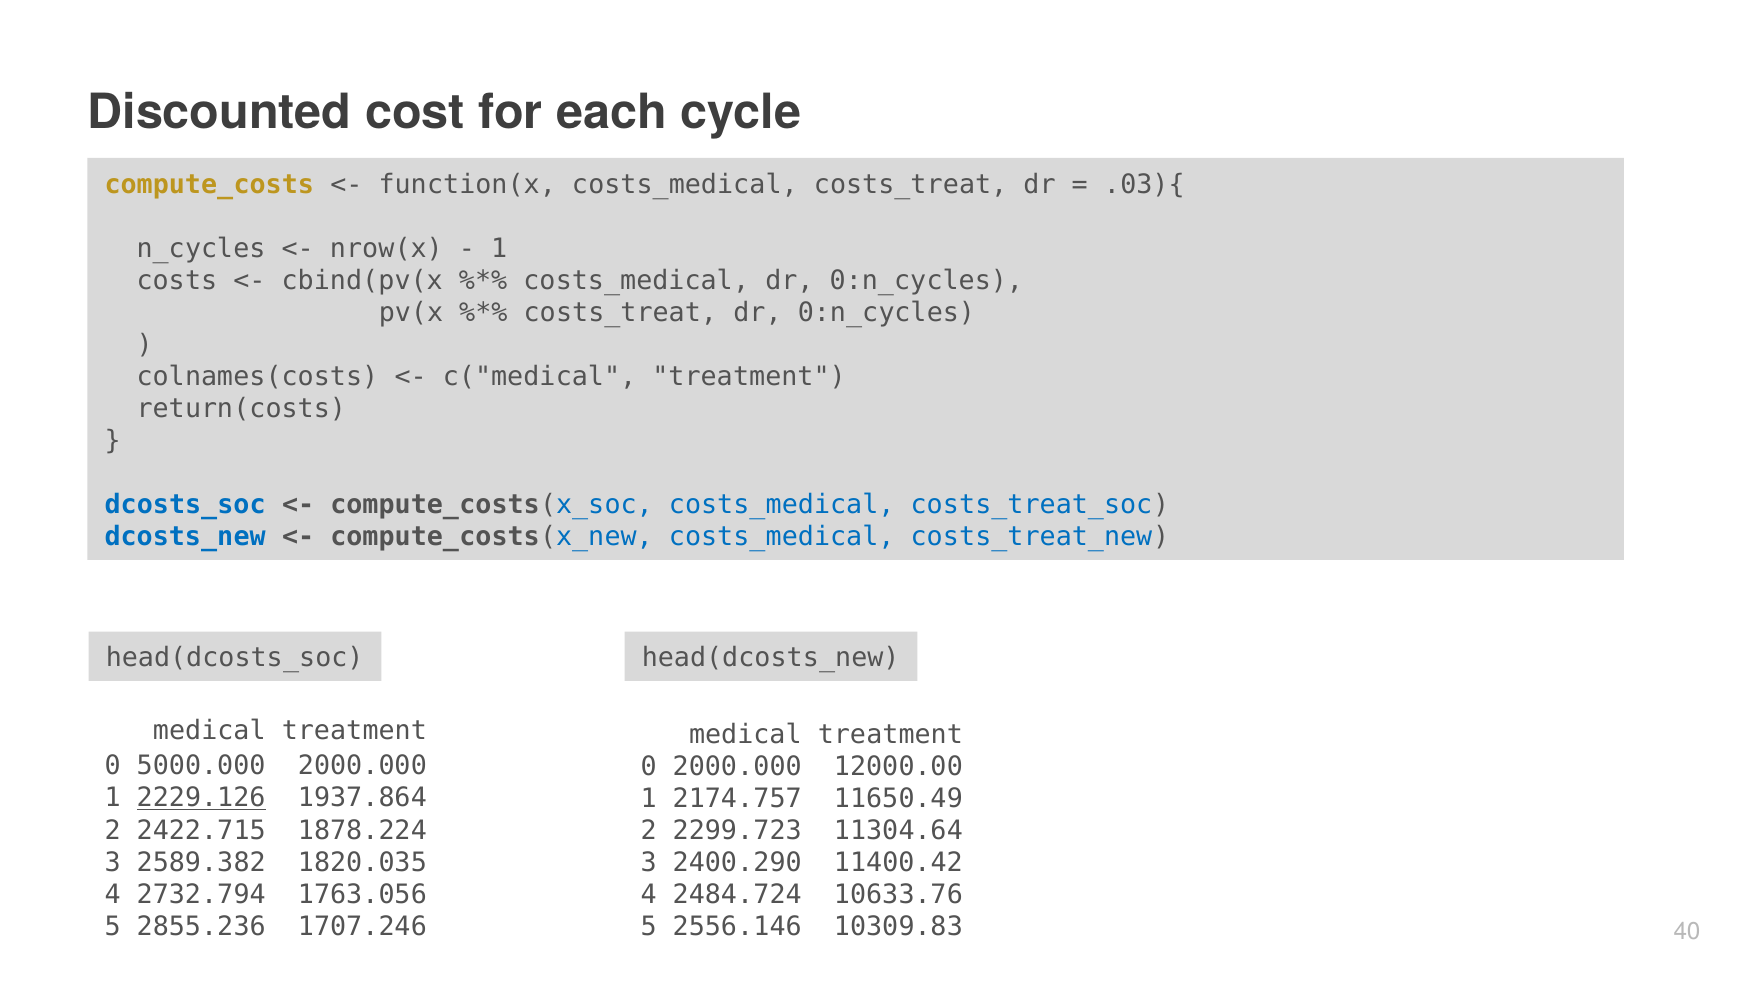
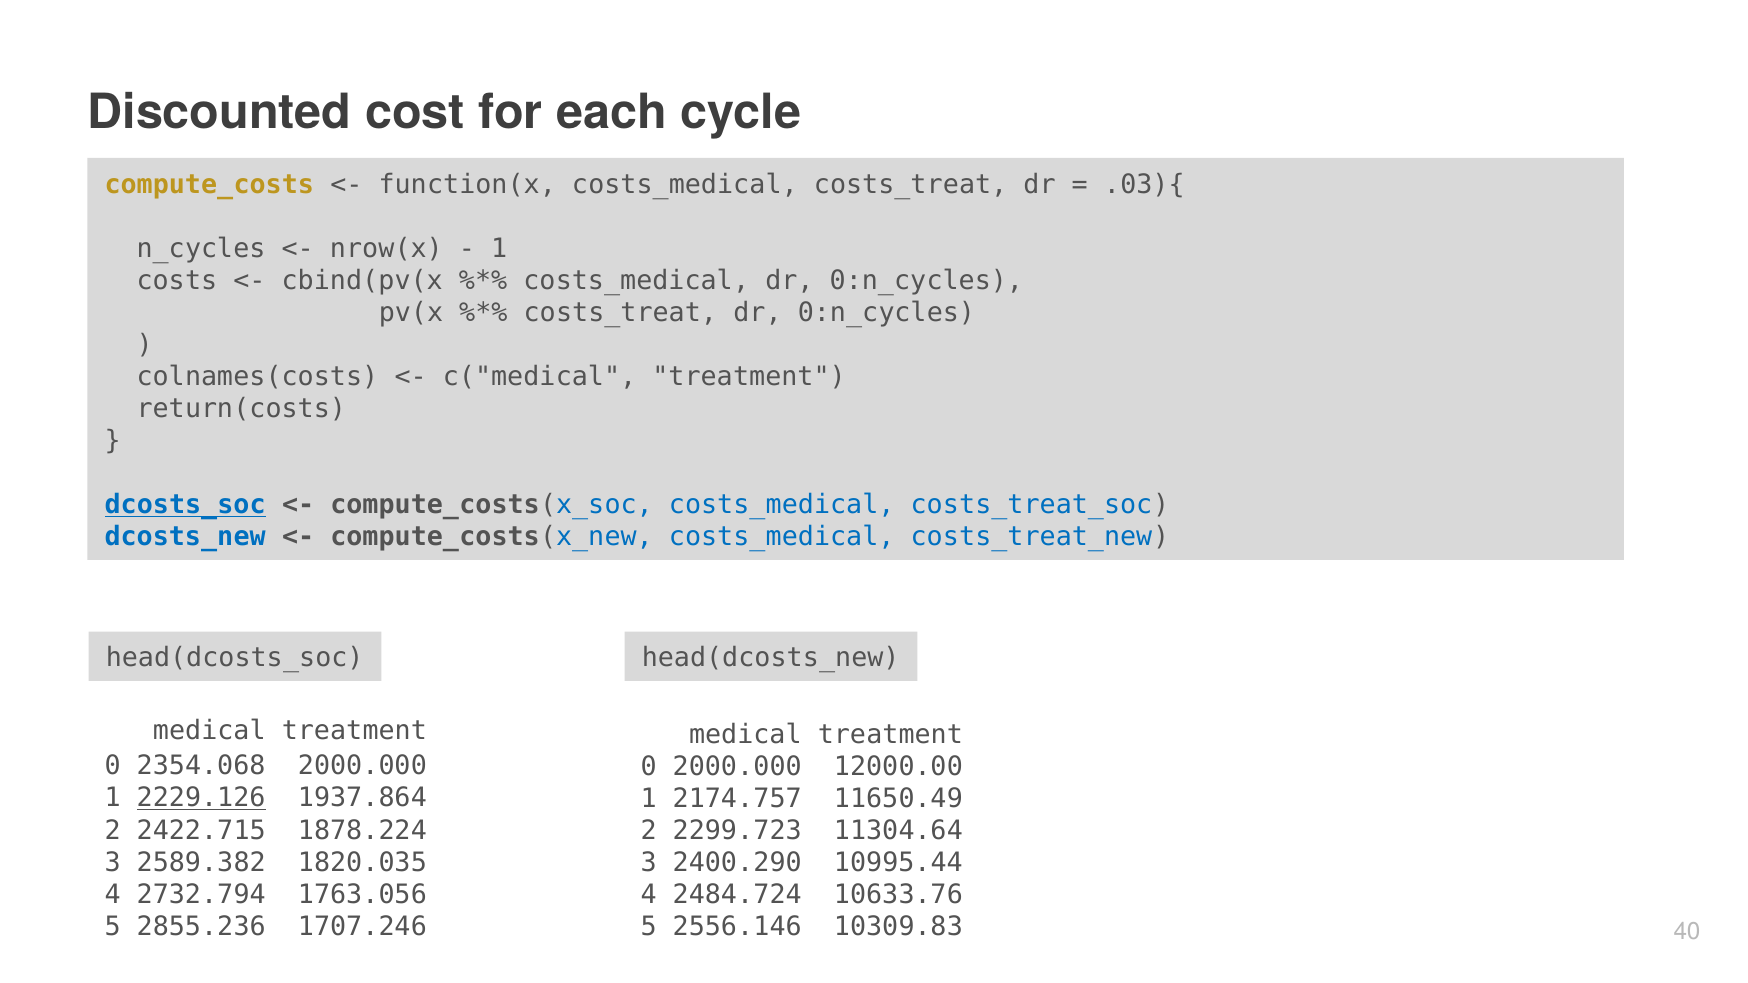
dcosts_soc underline: none -> present
5000.000: 5000.000 -> 2354.068
11400.42: 11400.42 -> 10995.44
